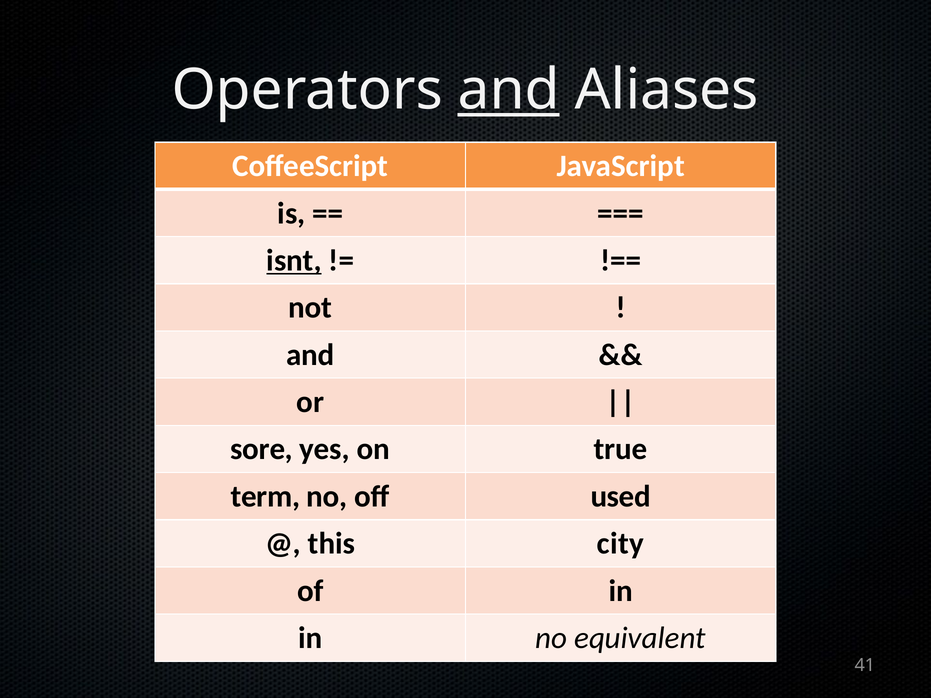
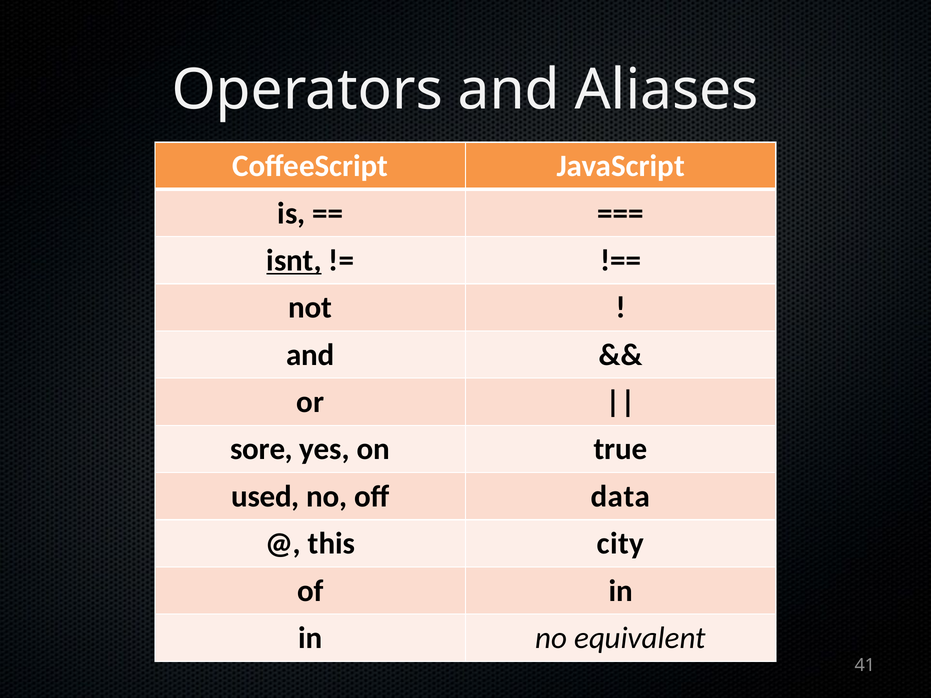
and at (509, 90) underline: present -> none
term: term -> used
used: used -> data
